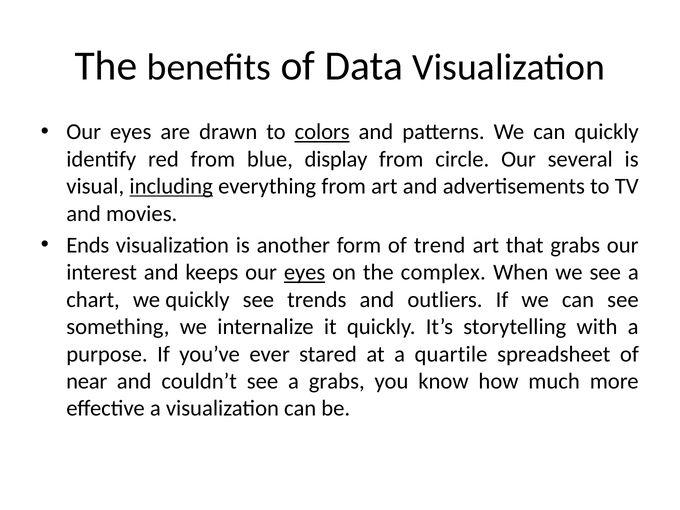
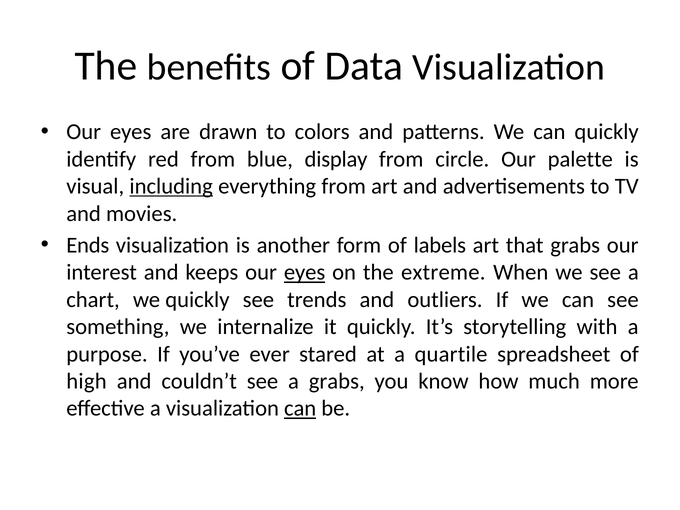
colors underline: present -> none
several: several -> palette
trend: trend -> labels
complex: complex -> extreme
near: near -> high
can at (300, 408) underline: none -> present
